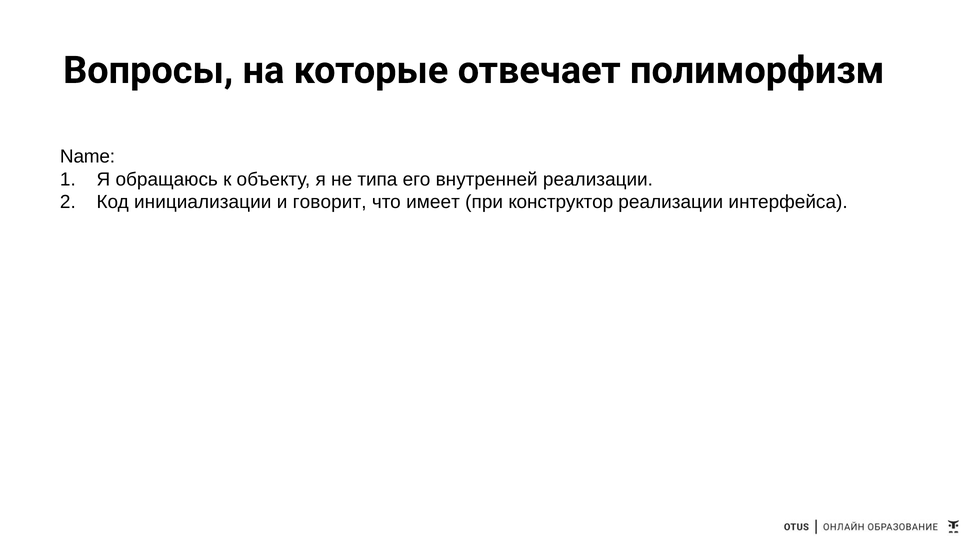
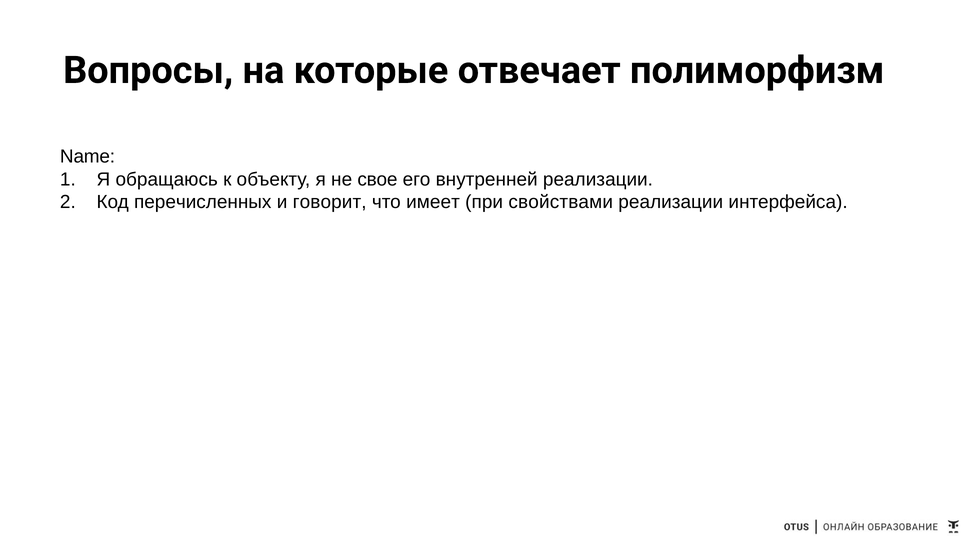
типа: типа -> свое
инициализации: инициализации -> перечисленных
конструктор: конструктор -> свойствами
